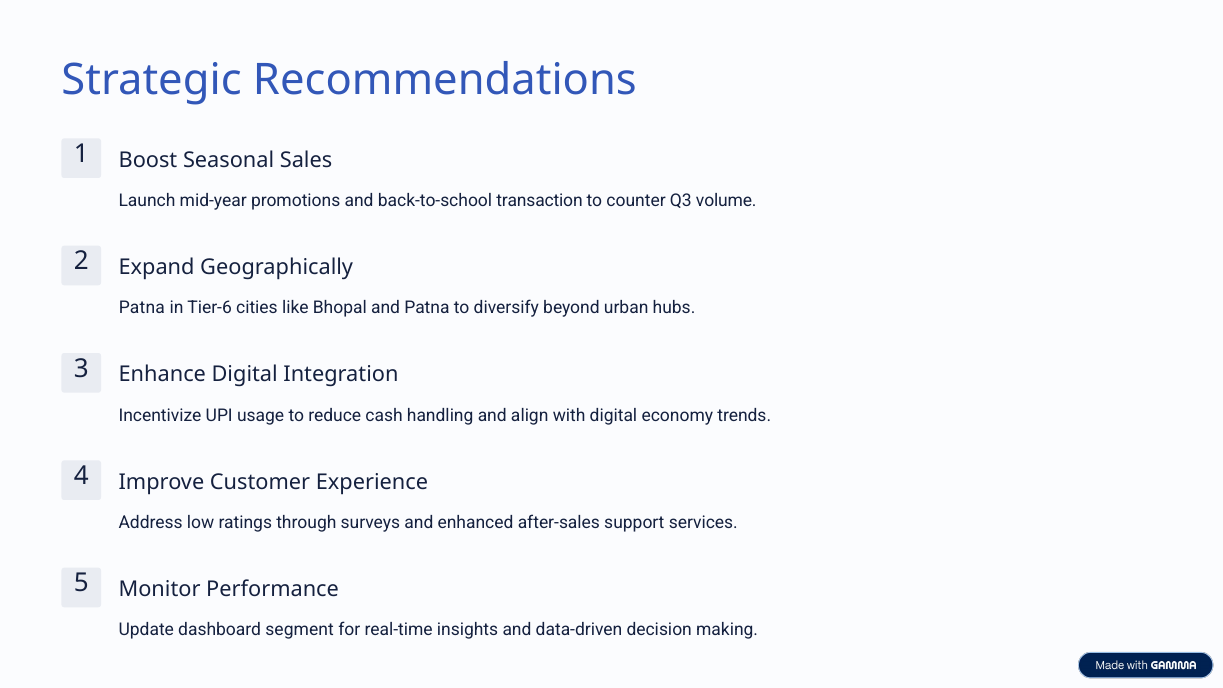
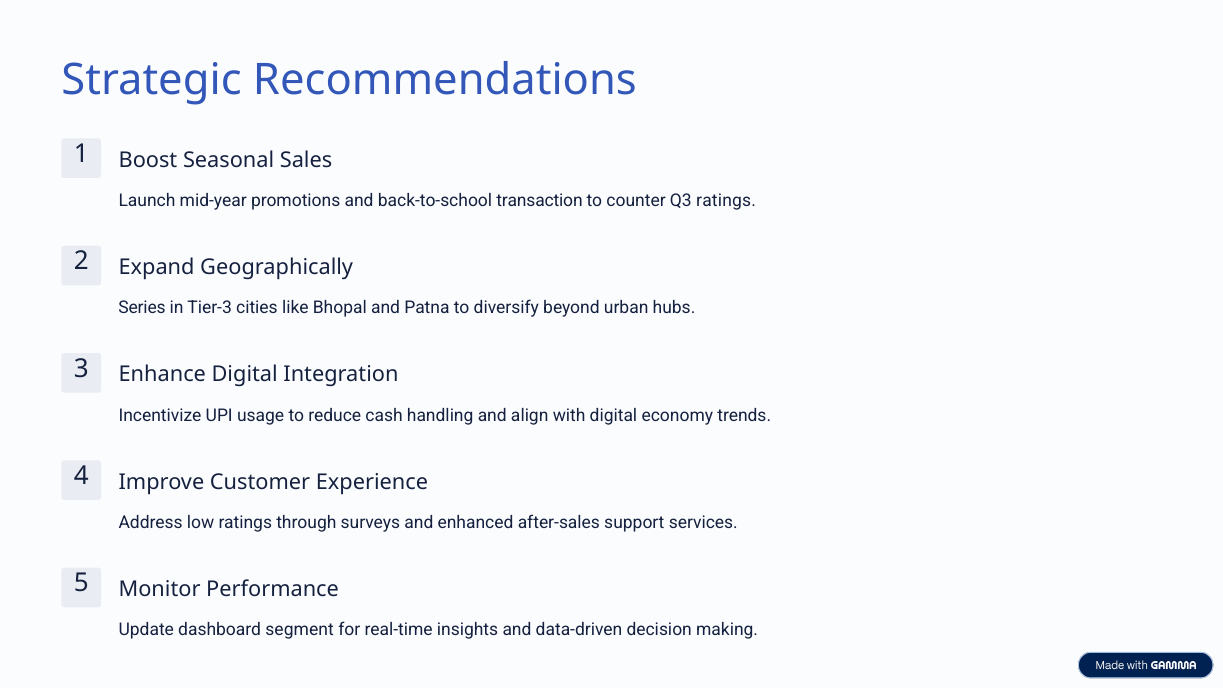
Q3 volume: volume -> ratings
Patna at (142, 308): Patna -> Series
Tier-6: Tier-6 -> Tier-3
